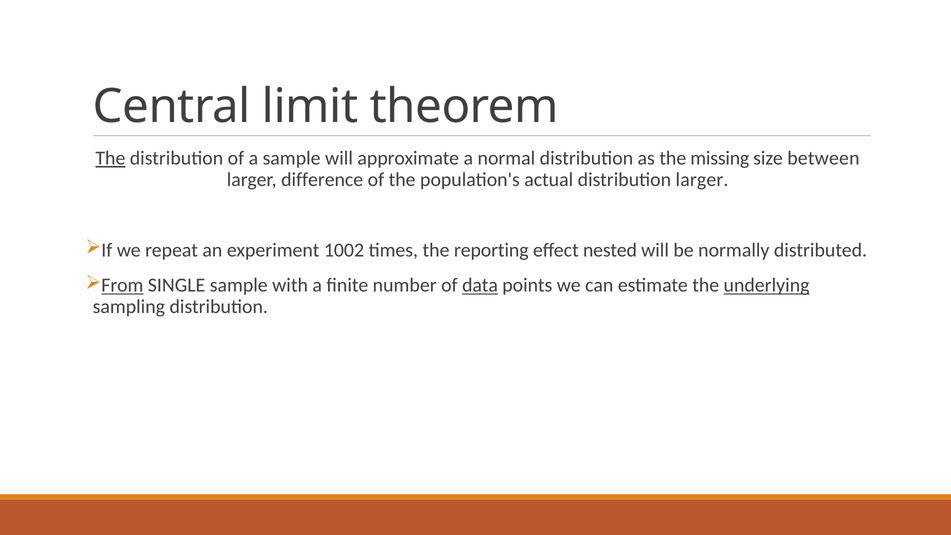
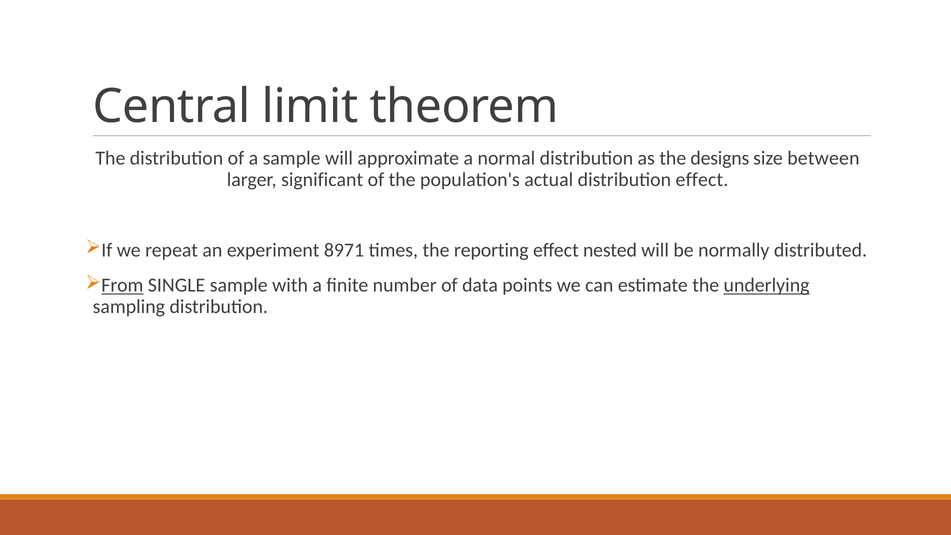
The at (110, 158) underline: present -> none
missing: missing -> designs
difference: difference -> significant
distribution larger: larger -> effect
1002: 1002 -> 8971
data underline: present -> none
